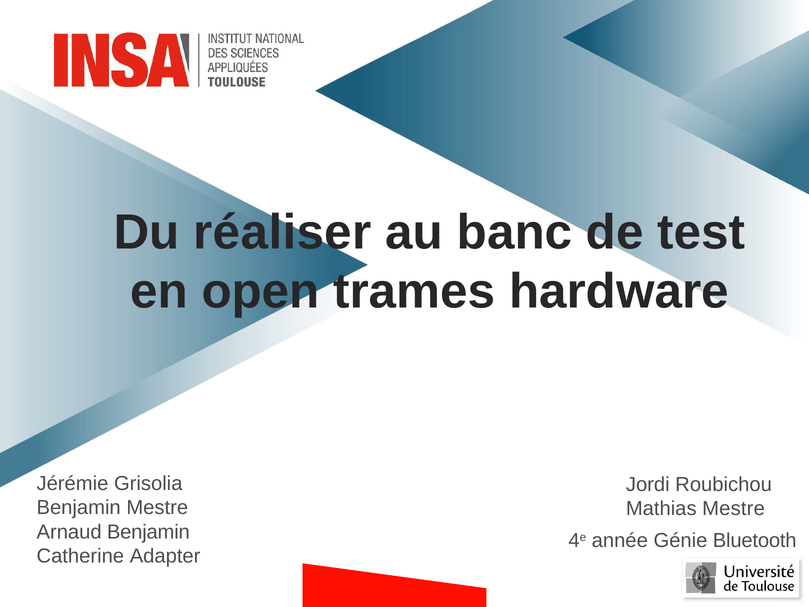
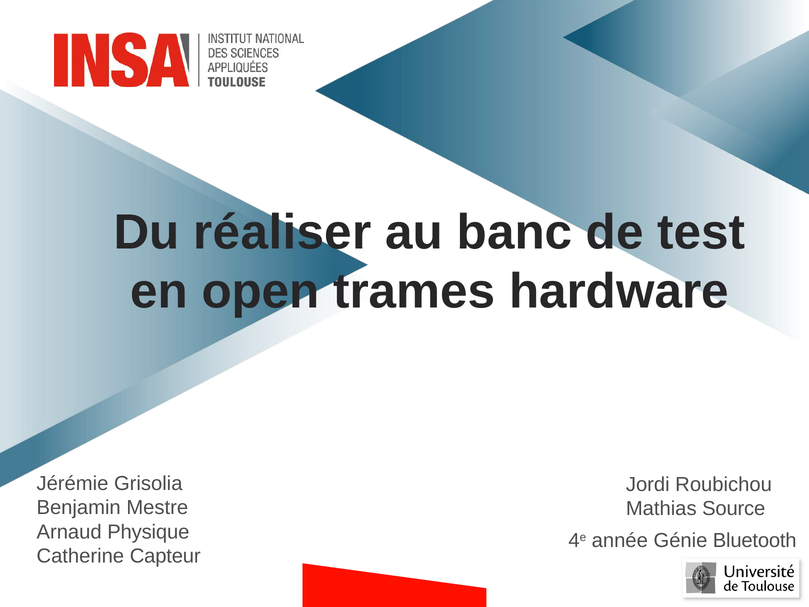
Mathias Mestre: Mestre -> Source
Arnaud Benjamin: Benjamin -> Physique
Adapter: Adapter -> Capteur
